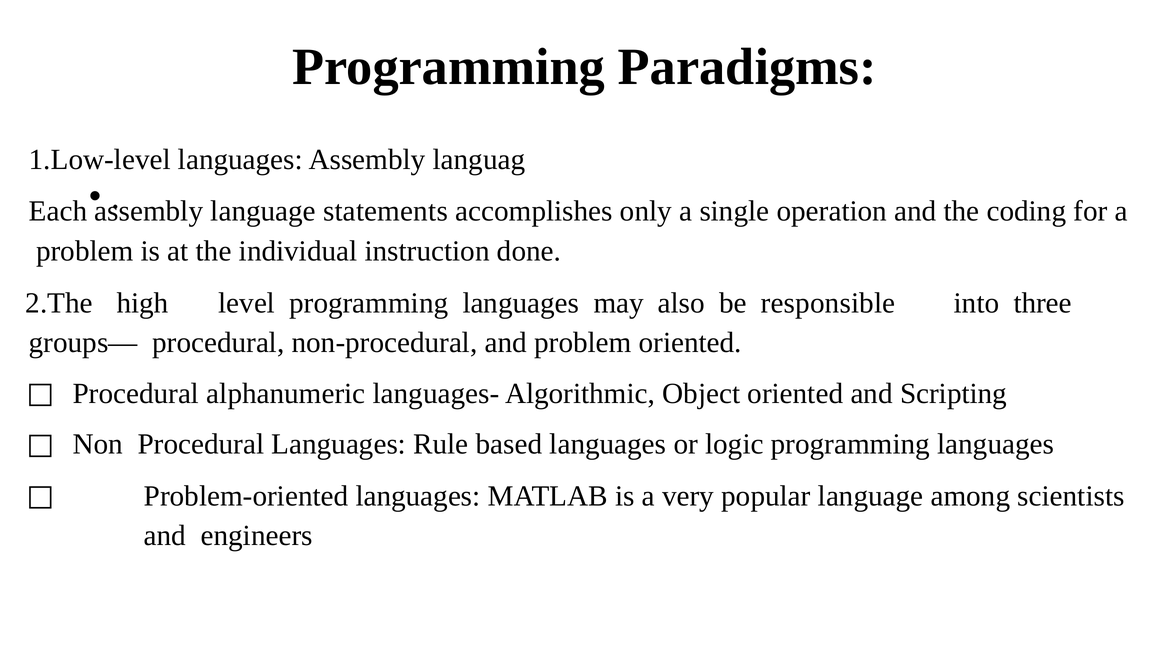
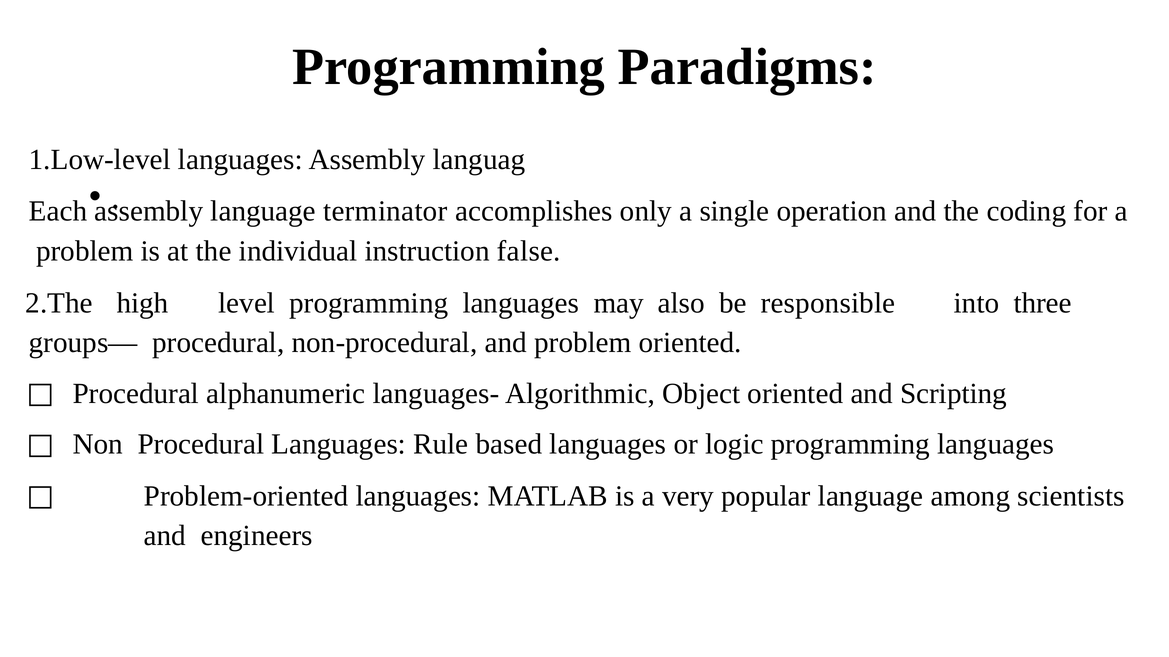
statements: statements -> terminator
done: done -> false
